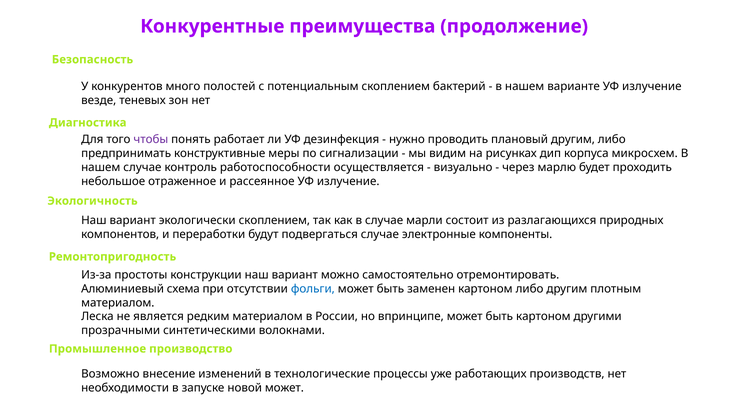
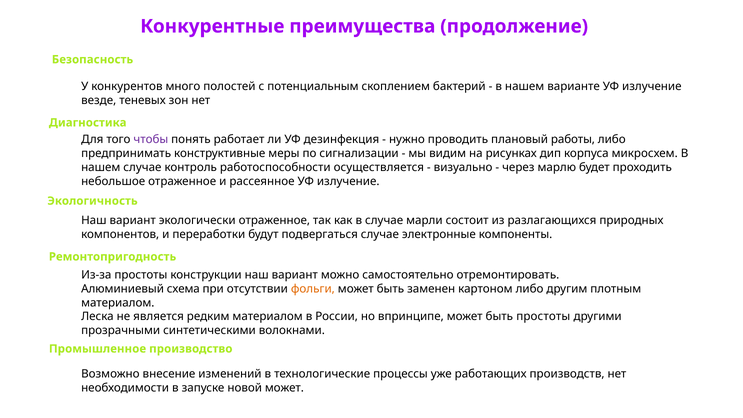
плановый другим: другим -> работы
экологически скоплением: скоплением -> отраженное
фольги colour: blue -> orange
быть картоном: картоном -> простоты
